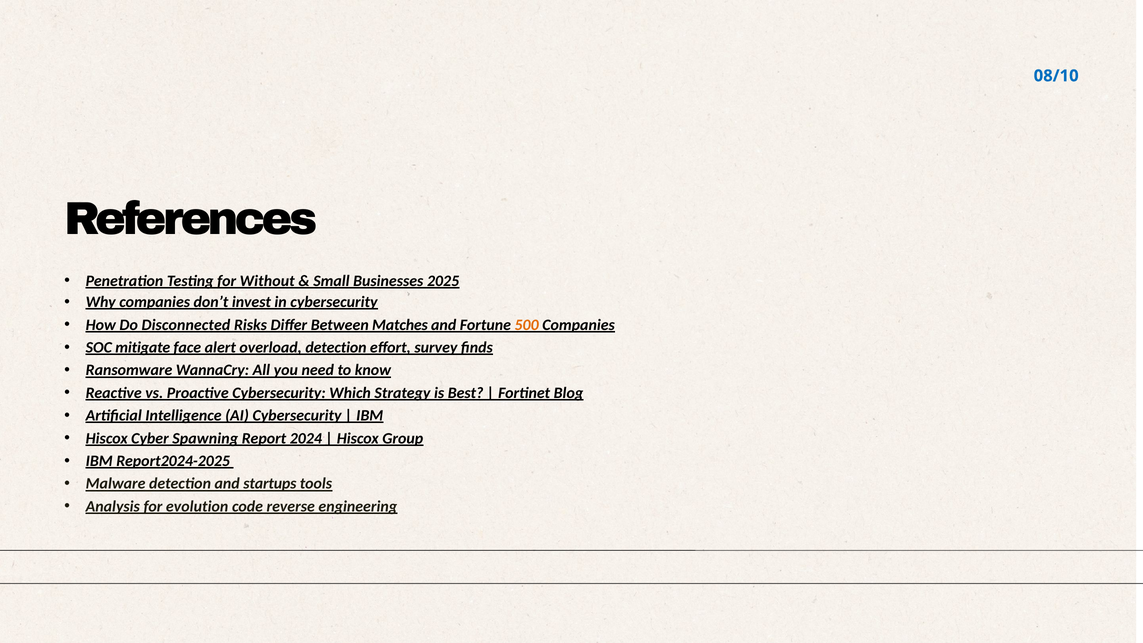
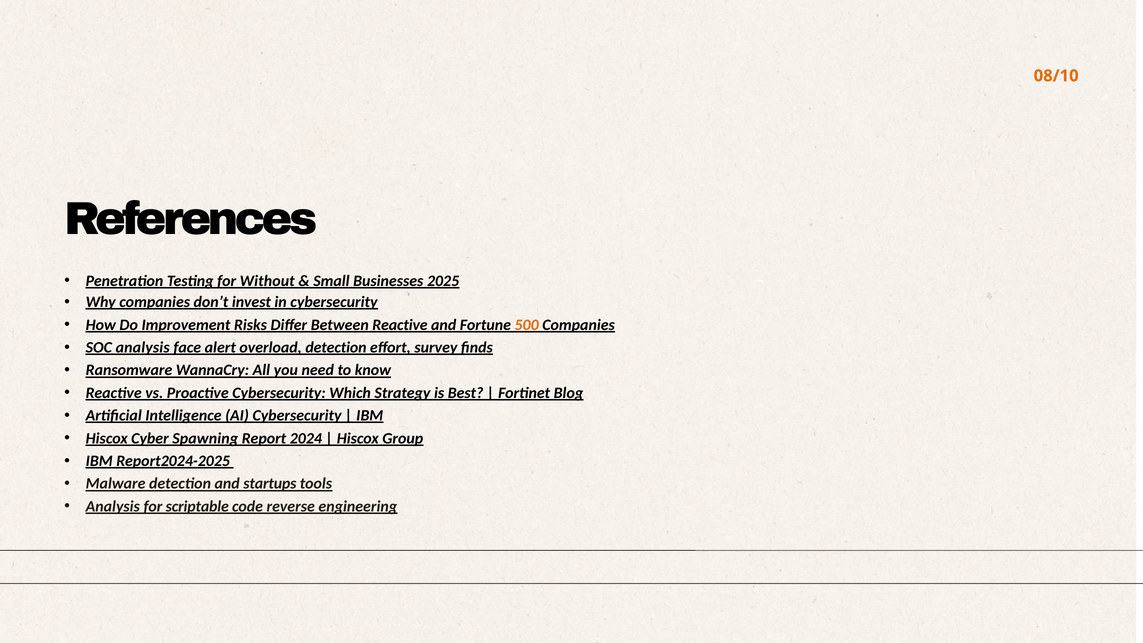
08/10 colour: blue -> orange
Disconnected: Disconnected -> Improvement
Between Matches: Matches -> Reactive
SOC mitigate: mitigate -> analysis
evolution: evolution -> scriptable
